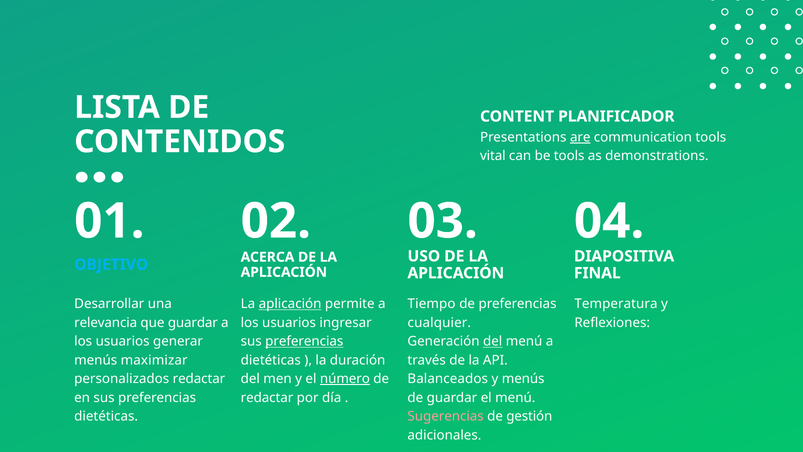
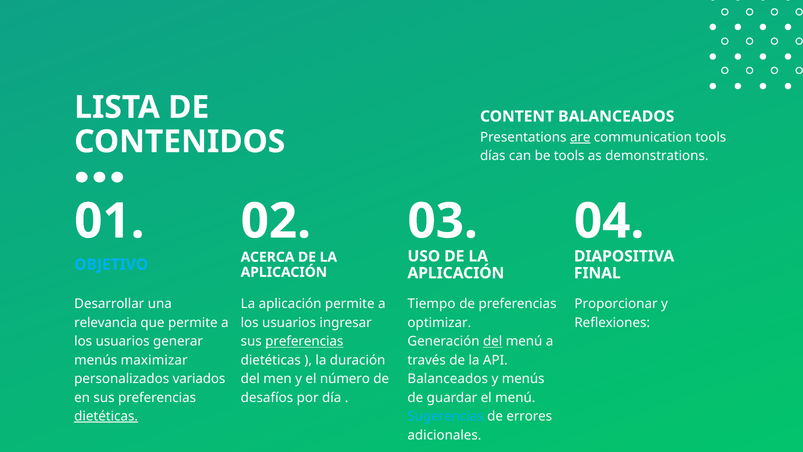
CONTENT PLANIFICADOR: PLANIFICADOR -> BALANCEADOS
vital: vital -> días
aplicación at (290, 304) underline: present -> none
Temperatura: Temperatura -> Proporcionar
que guardar: guardar -> permite
cualquier: cualquier -> optimizar
personalizados redactar: redactar -> variados
número underline: present -> none
redactar at (267, 397): redactar -> desafíos
dietéticas at (106, 416) underline: none -> present
Sugerencias colour: pink -> light blue
gestión: gestión -> errores
